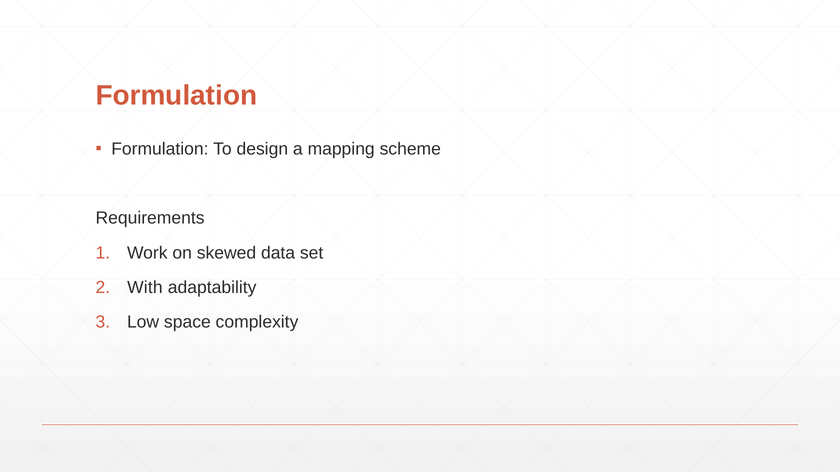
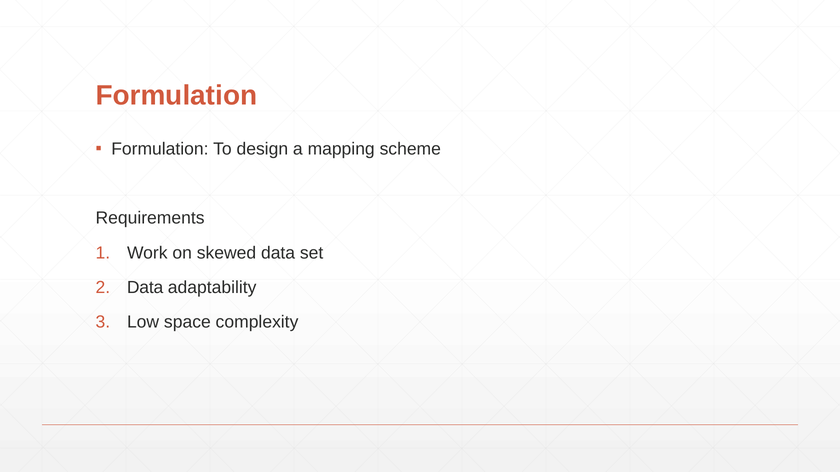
With at (145, 288): With -> Data
